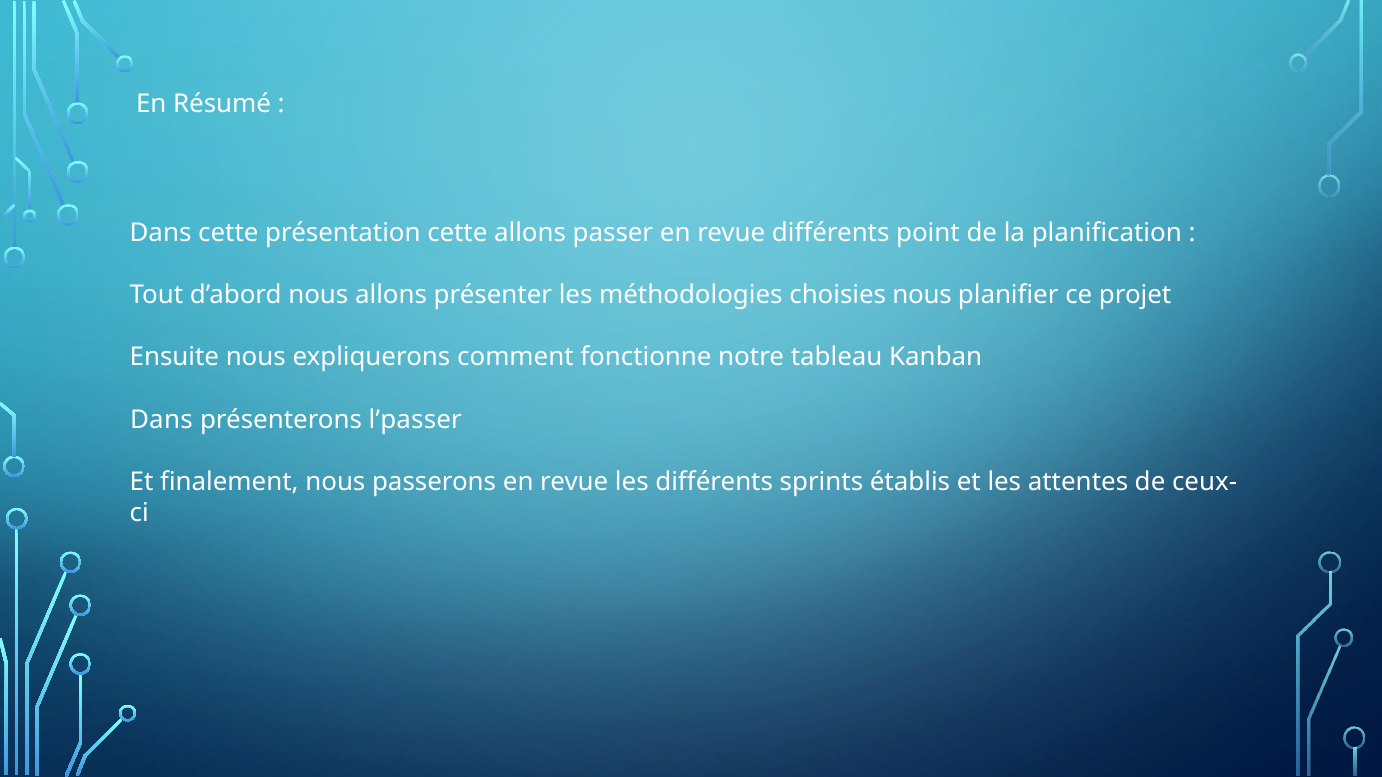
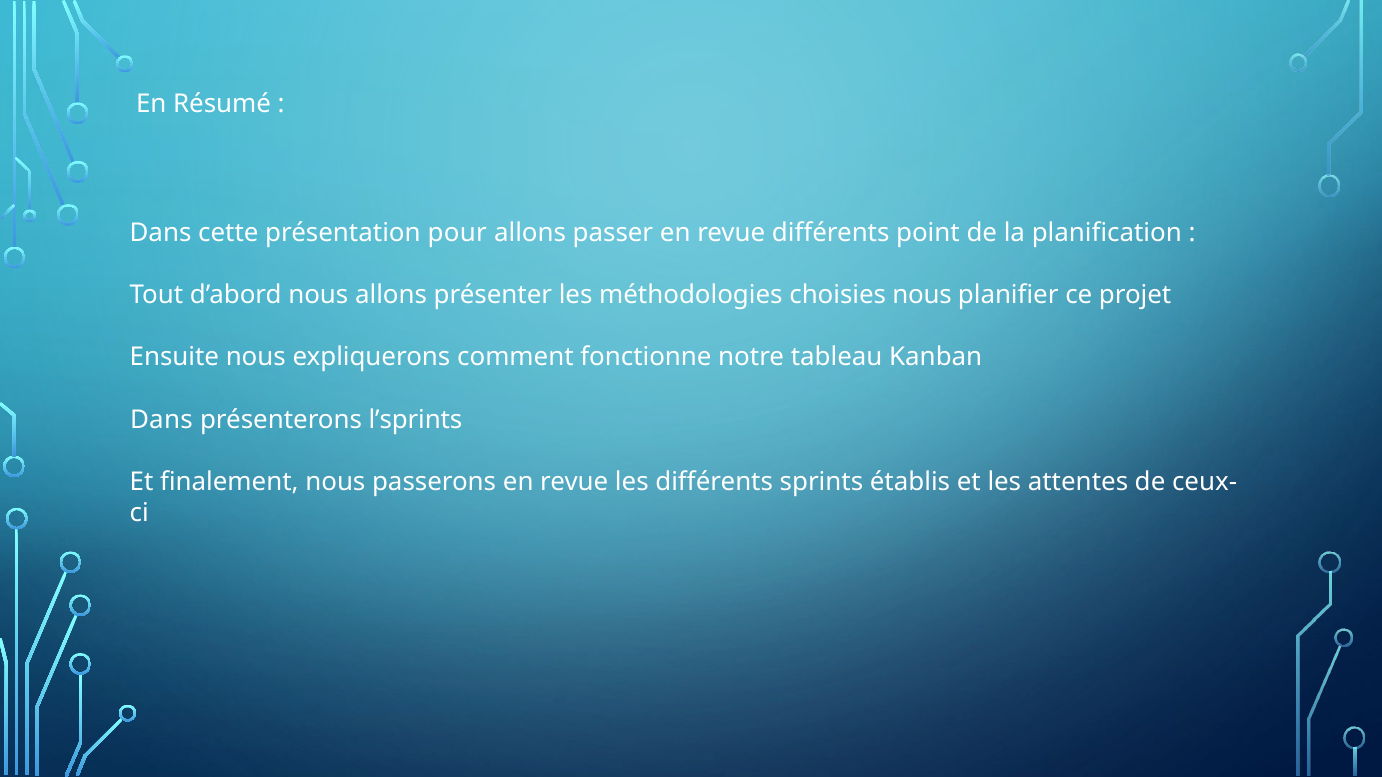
présentation cette: cette -> pour
l’passer: l’passer -> l’sprints
